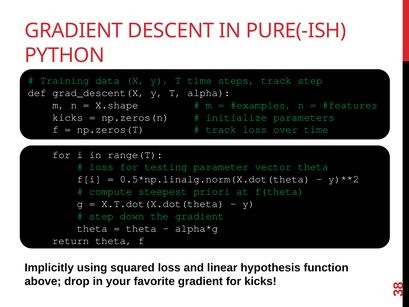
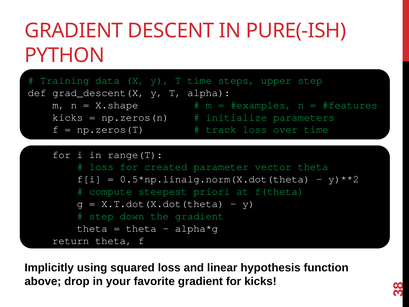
steps track: track -> upper
testing: testing -> created
